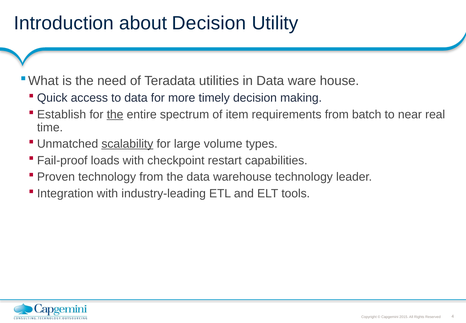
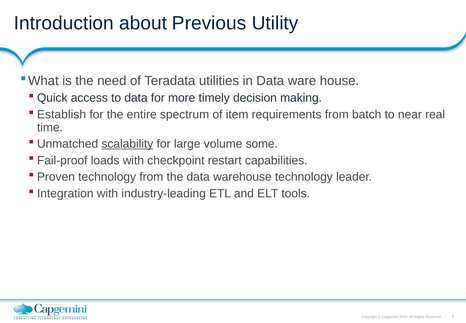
about Decision: Decision -> Previous
the at (115, 114) underline: present -> none
types: types -> some
